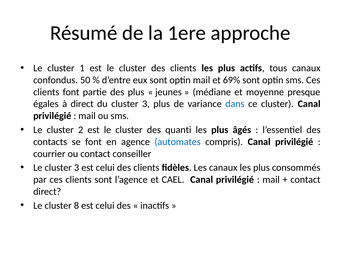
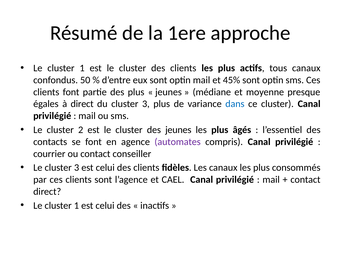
69%: 69% -> 45%
des quanti: quanti -> jeunes
automates colour: blue -> purple
8 at (76, 205): 8 -> 1
